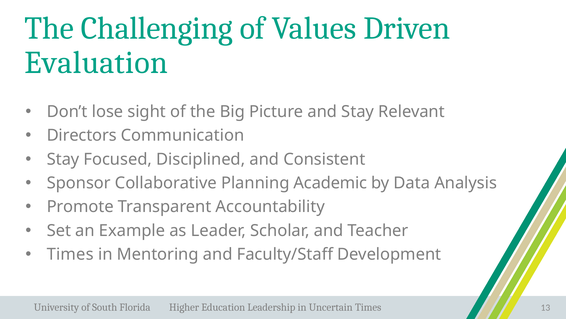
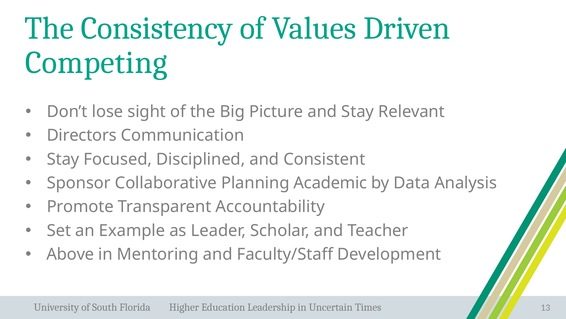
Challenging: Challenging -> Consistency
Evaluation: Evaluation -> Competing
Times at (70, 254): Times -> Above
